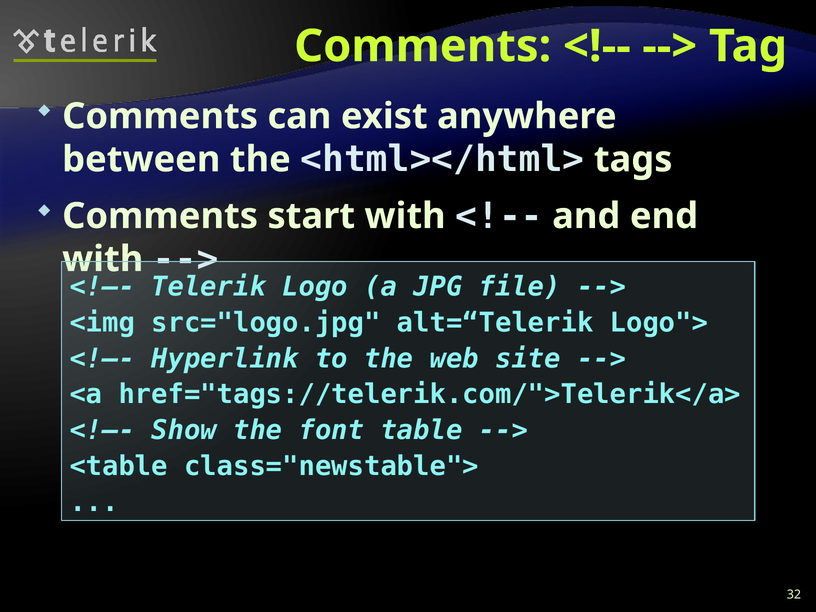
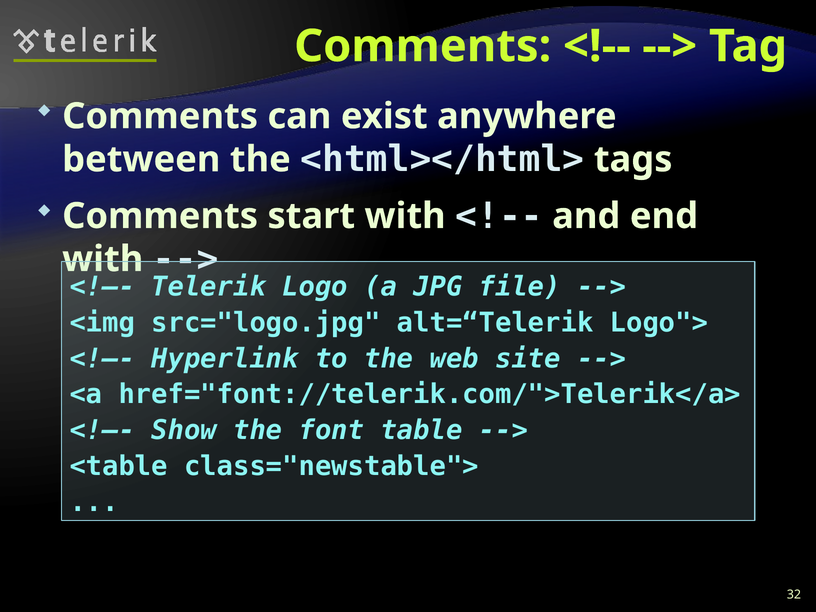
href="tags://telerik.com/">Telerik</a>: href="tags://telerik.com/">Telerik</a> -> href="font://telerik.com/">Telerik</a>
